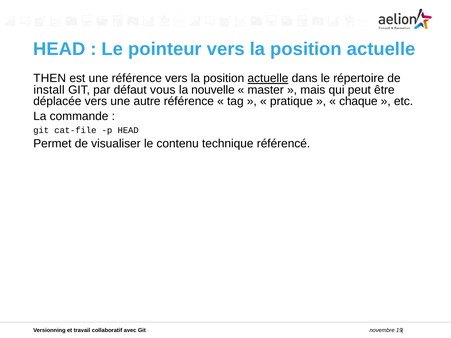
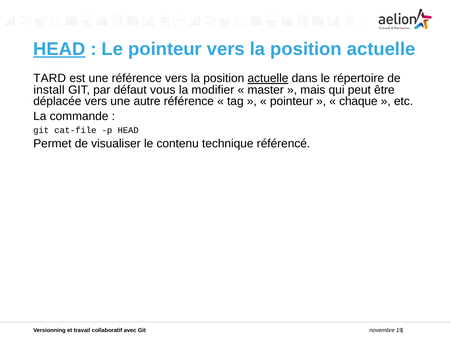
HEAD at (59, 49) underline: none -> present
THEN: THEN -> TARD
nouvelle: nouvelle -> modifier
pratique at (291, 101): pratique -> pointeur
